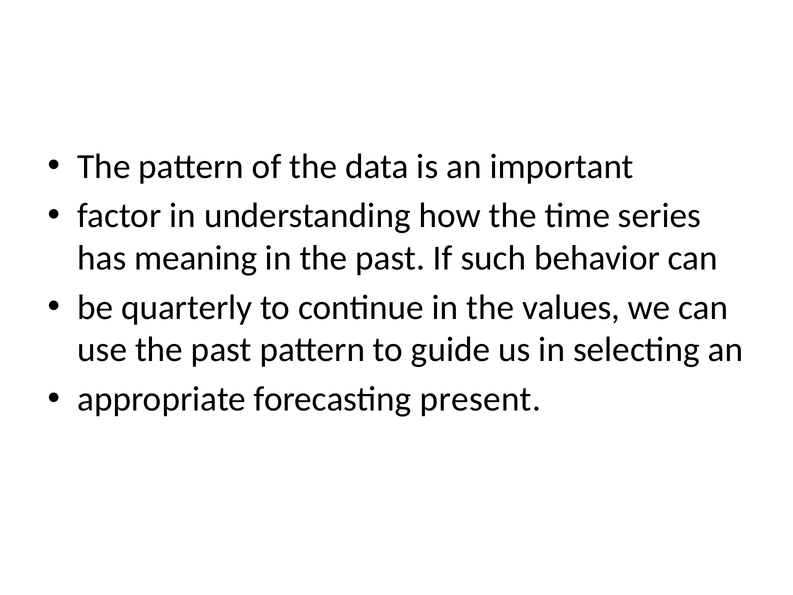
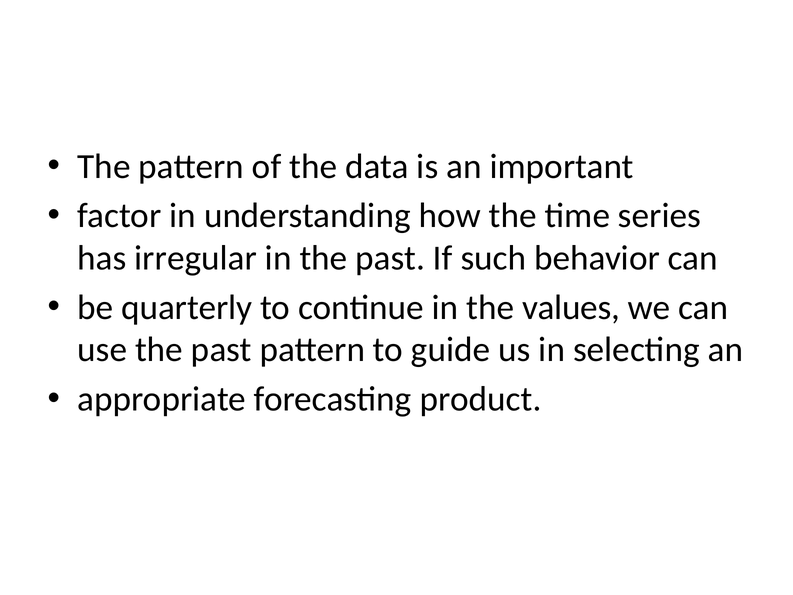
meaning: meaning -> irregular
present: present -> product
